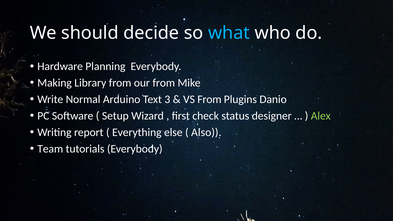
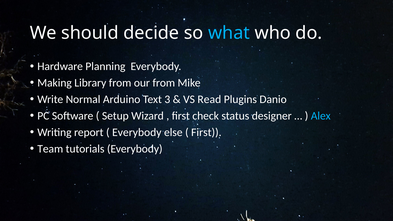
VS From: From -> Read
Alex colour: light green -> light blue
Everything at (137, 132): Everything -> Everybody
Also at (206, 132): Also -> First
